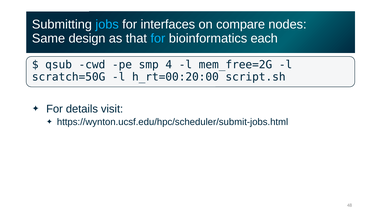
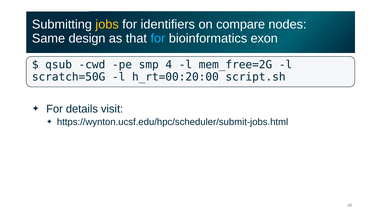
jobs colour: light blue -> yellow
interfaces: interfaces -> identifiers
each: each -> exon
